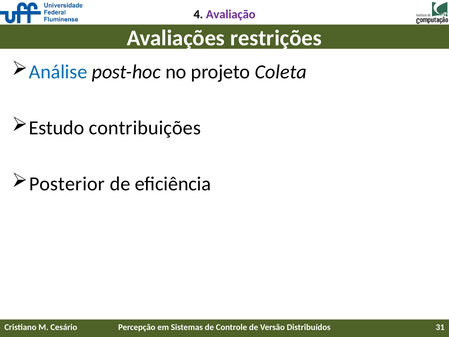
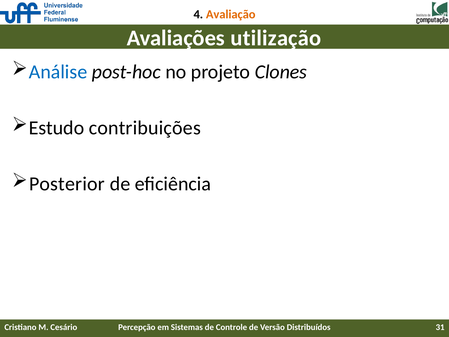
Avaliação colour: purple -> orange
restrições: restrições -> utilização
Coleta: Coleta -> Clones
